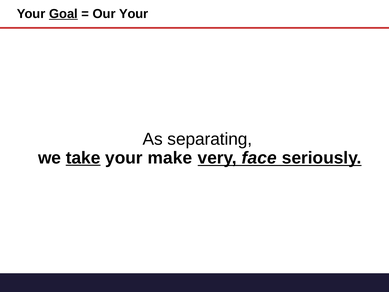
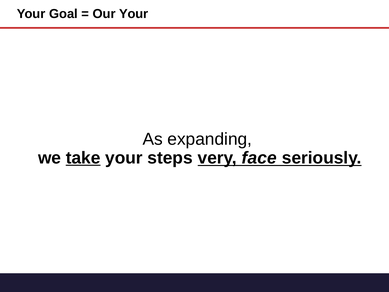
Goal underline: present -> none
separating: separating -> expanding
make: make -> steps
